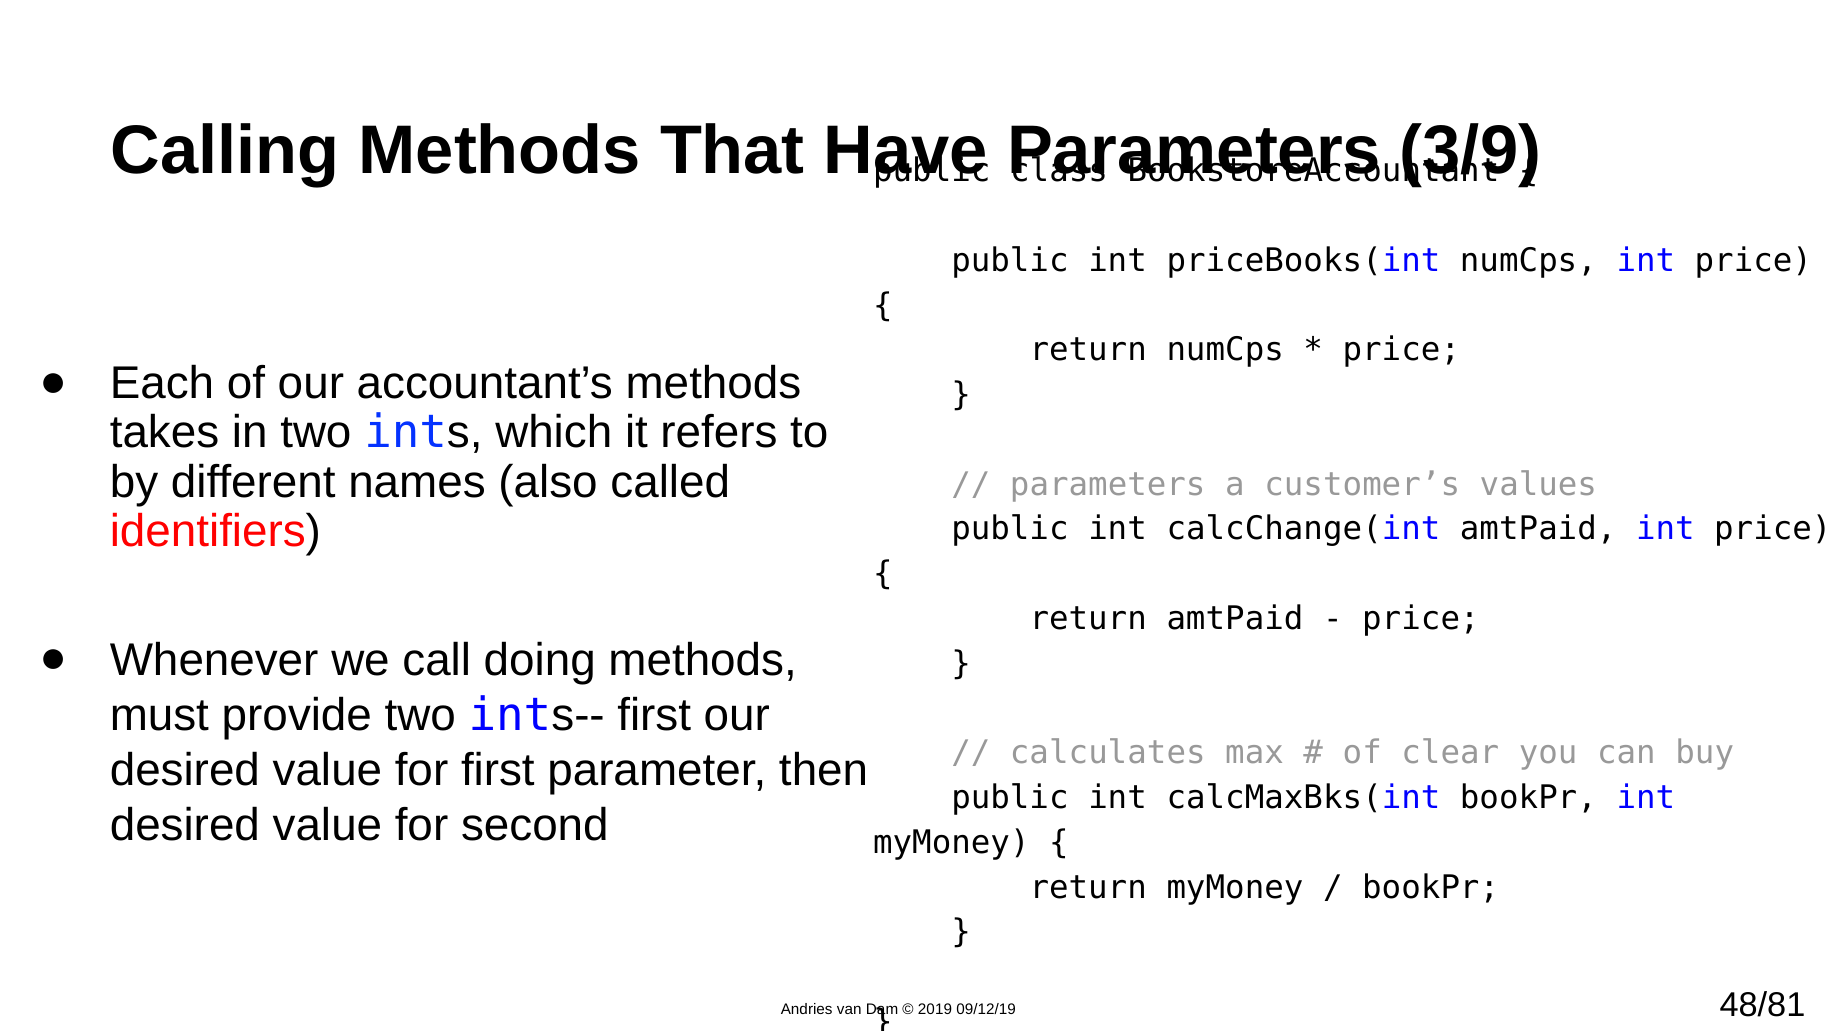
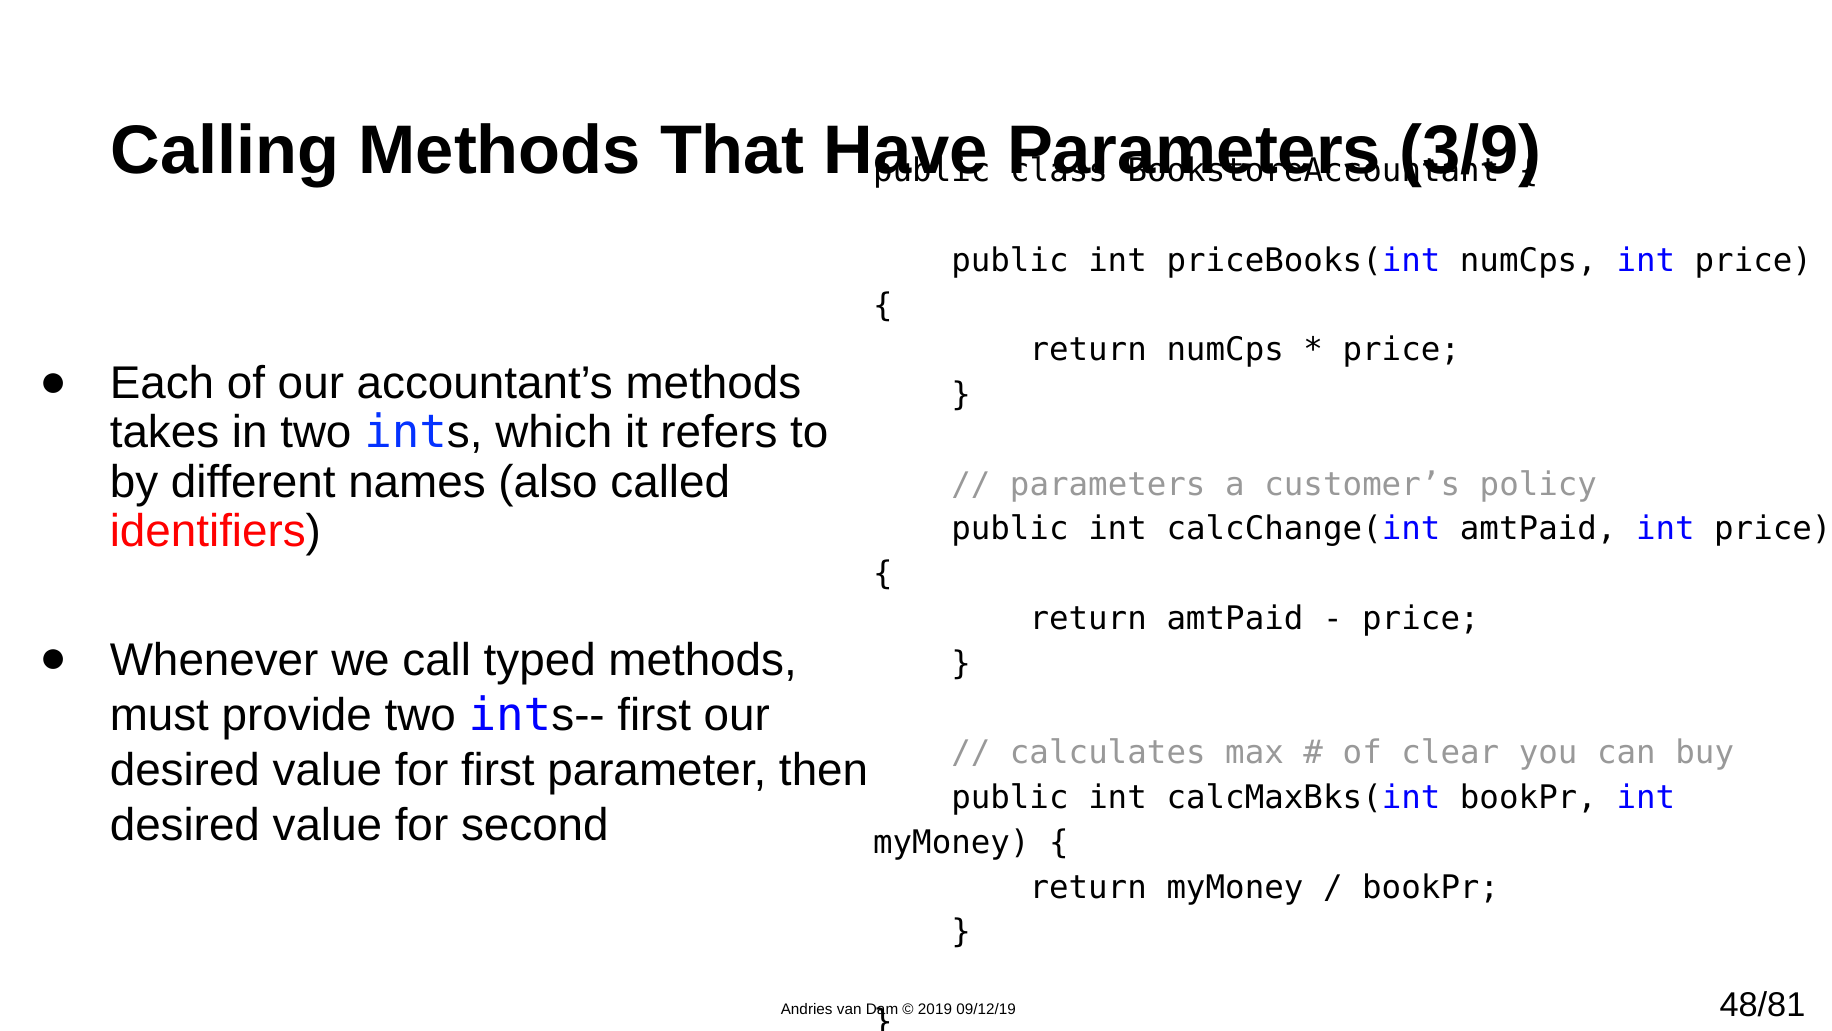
values: values -> policy
doing: doing -> typed
